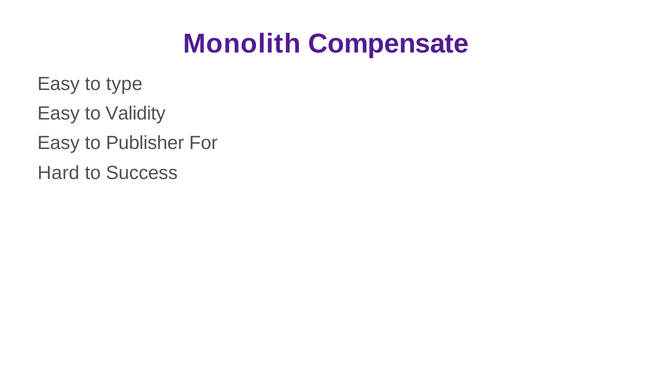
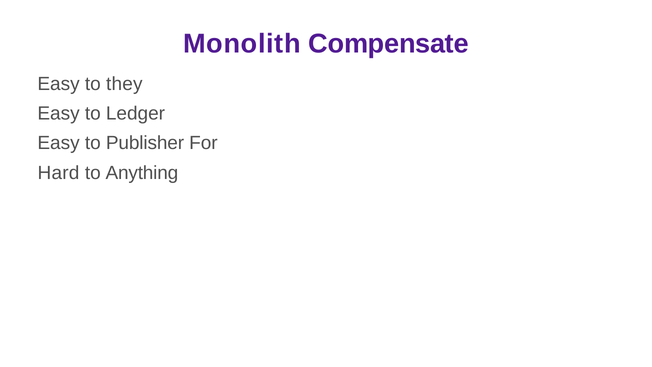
type: type -> they
Validity: Validity -> Ledger
Success: Success -> Anything
